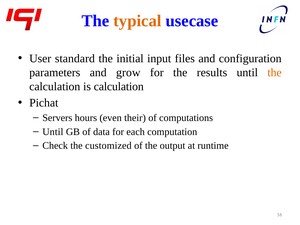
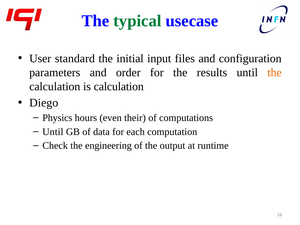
typical colour: orange -> green
grow: grow -> order
Pichat: Pichat -> Diego
Servers: Servers -> Physics
customized: customized -> engineering
